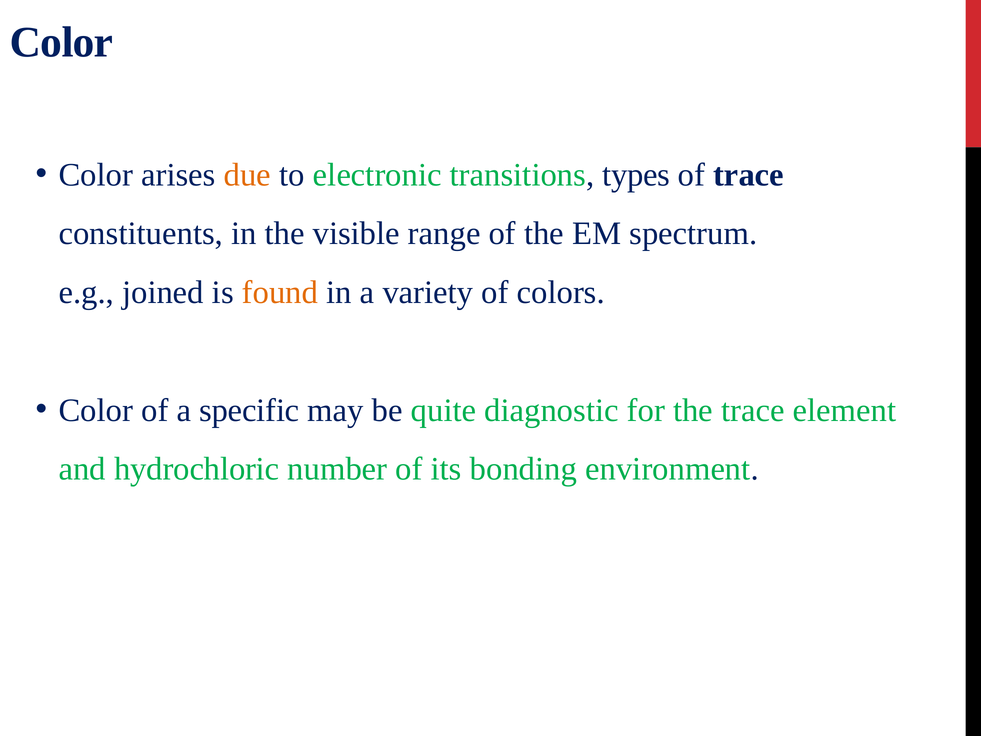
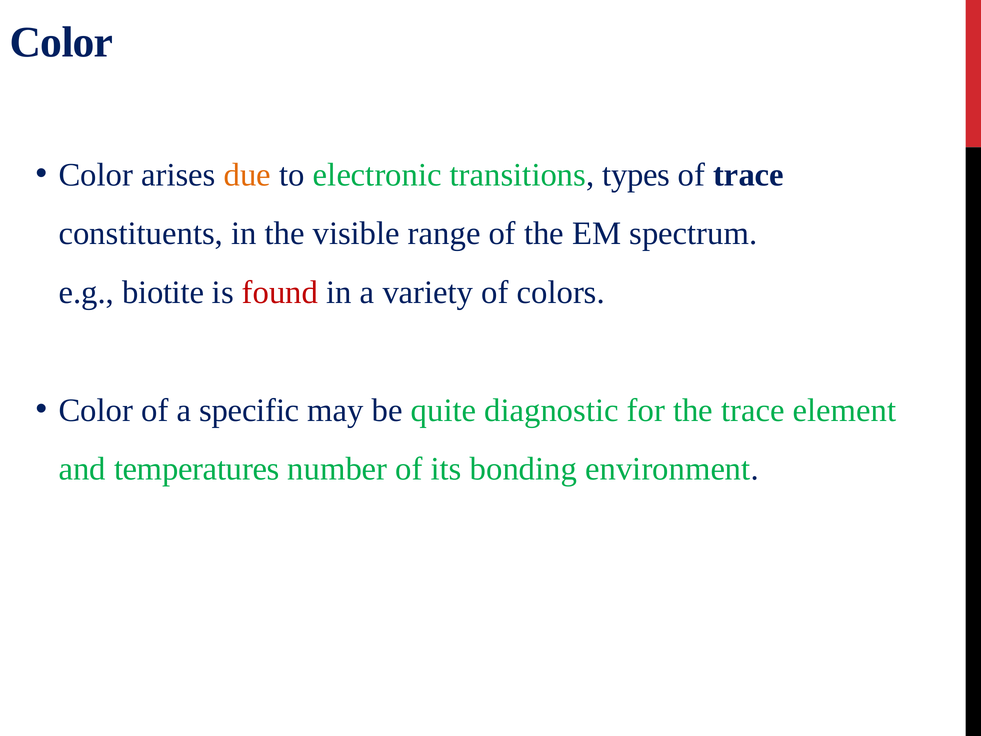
joined: joined -> biotite
found colour: orange -> red
hydrochloric: hydrochloric -> temperatures
